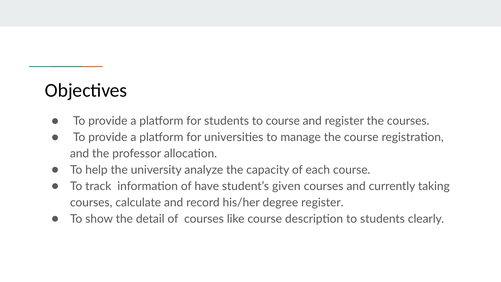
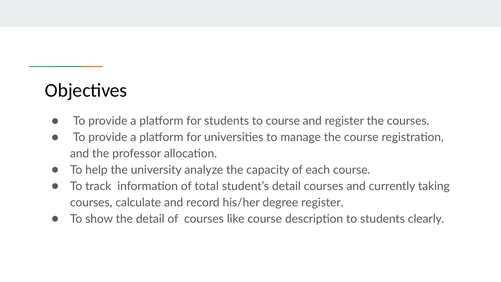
have: have -> total
student’s given: given -> detail
